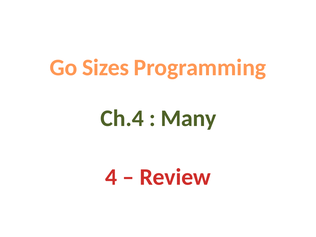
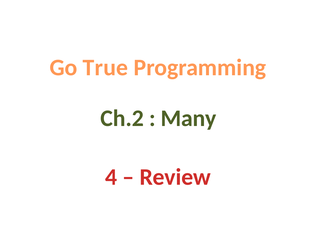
Sizes: Sizes -> True
Ch.4: Ch.4 -> Ch.2
